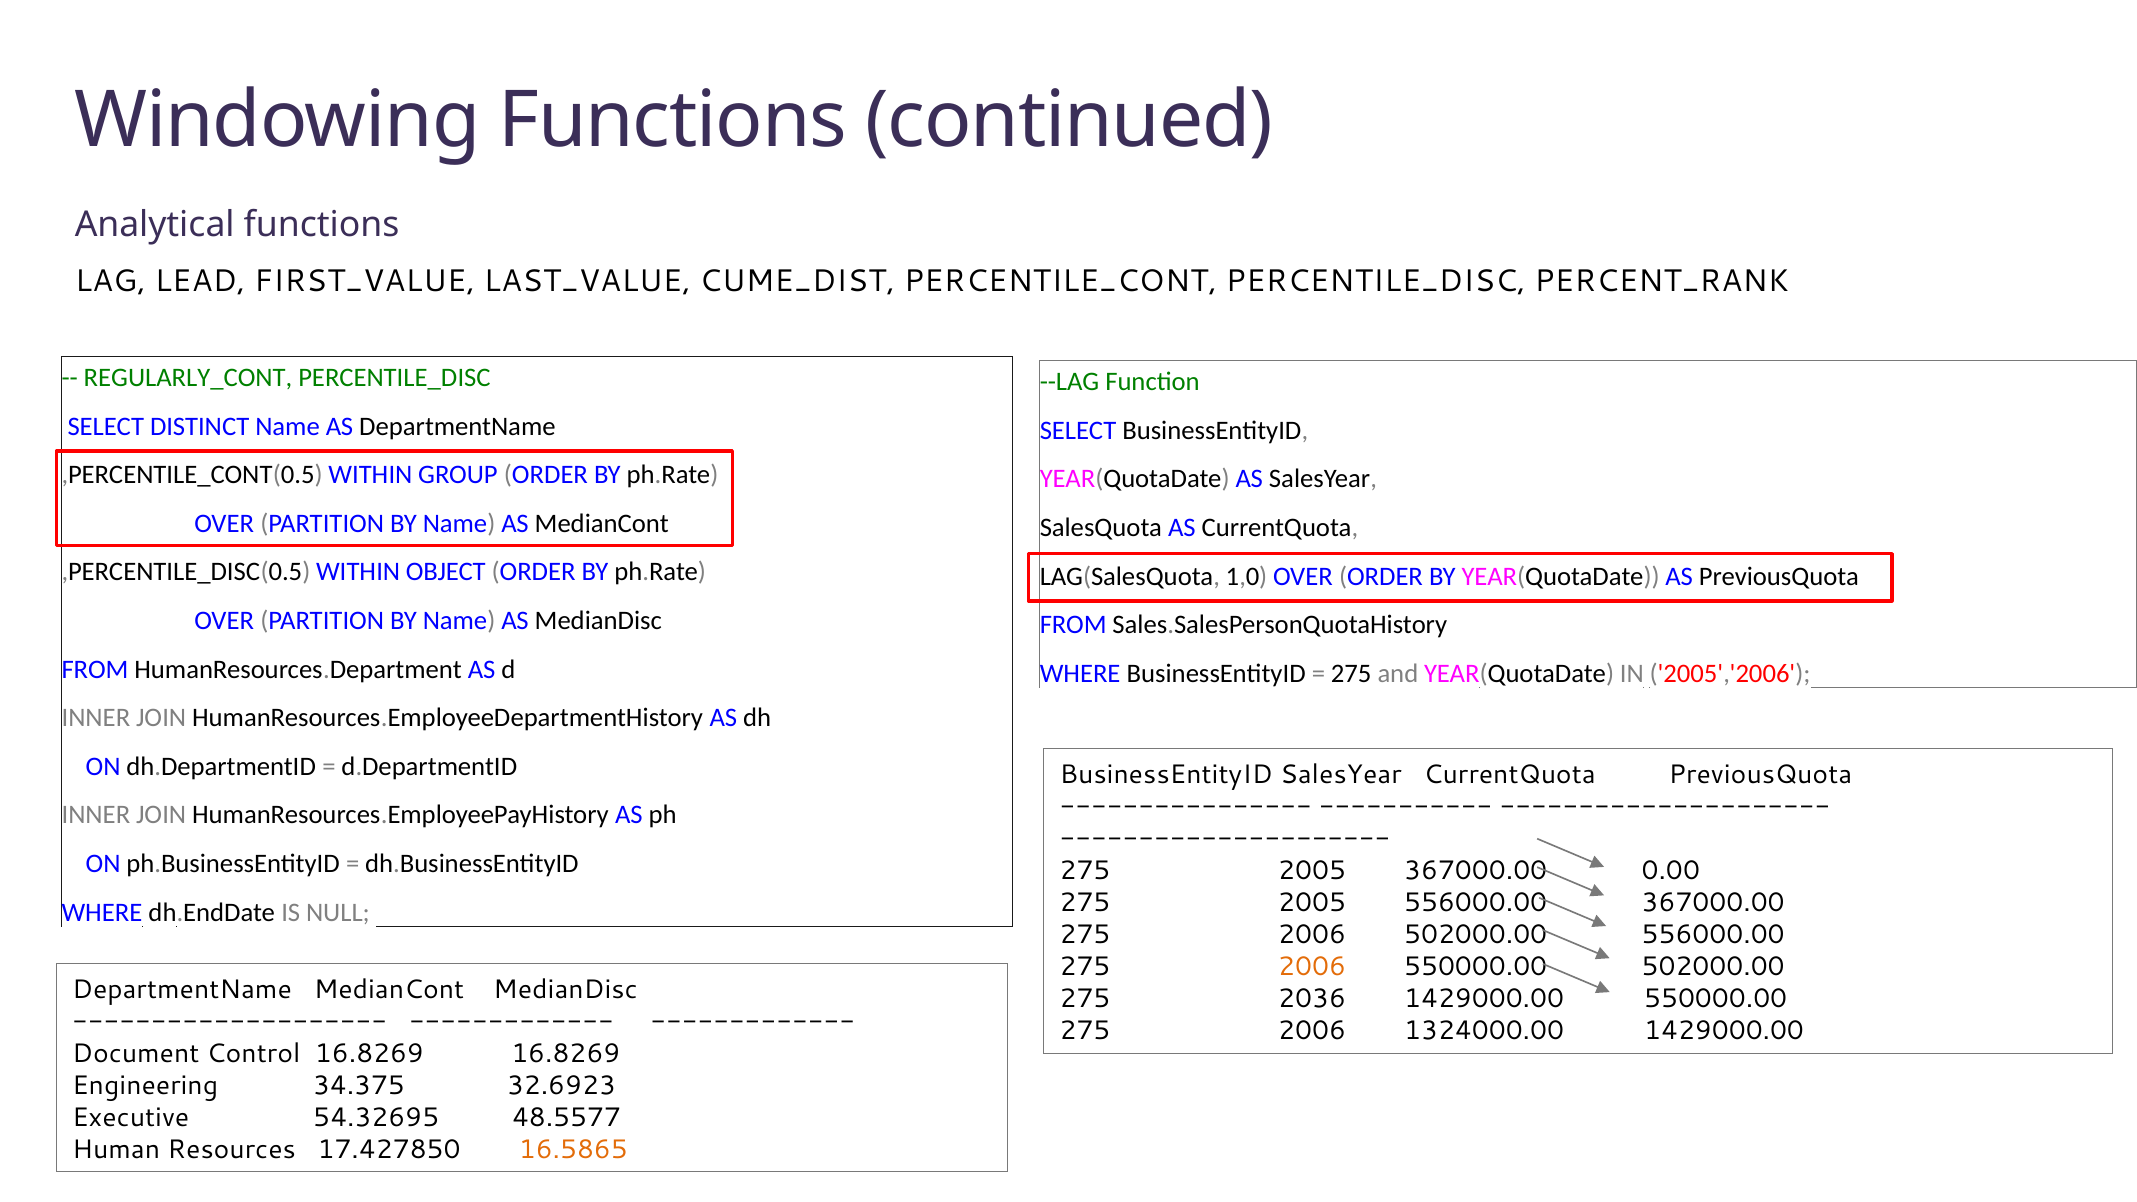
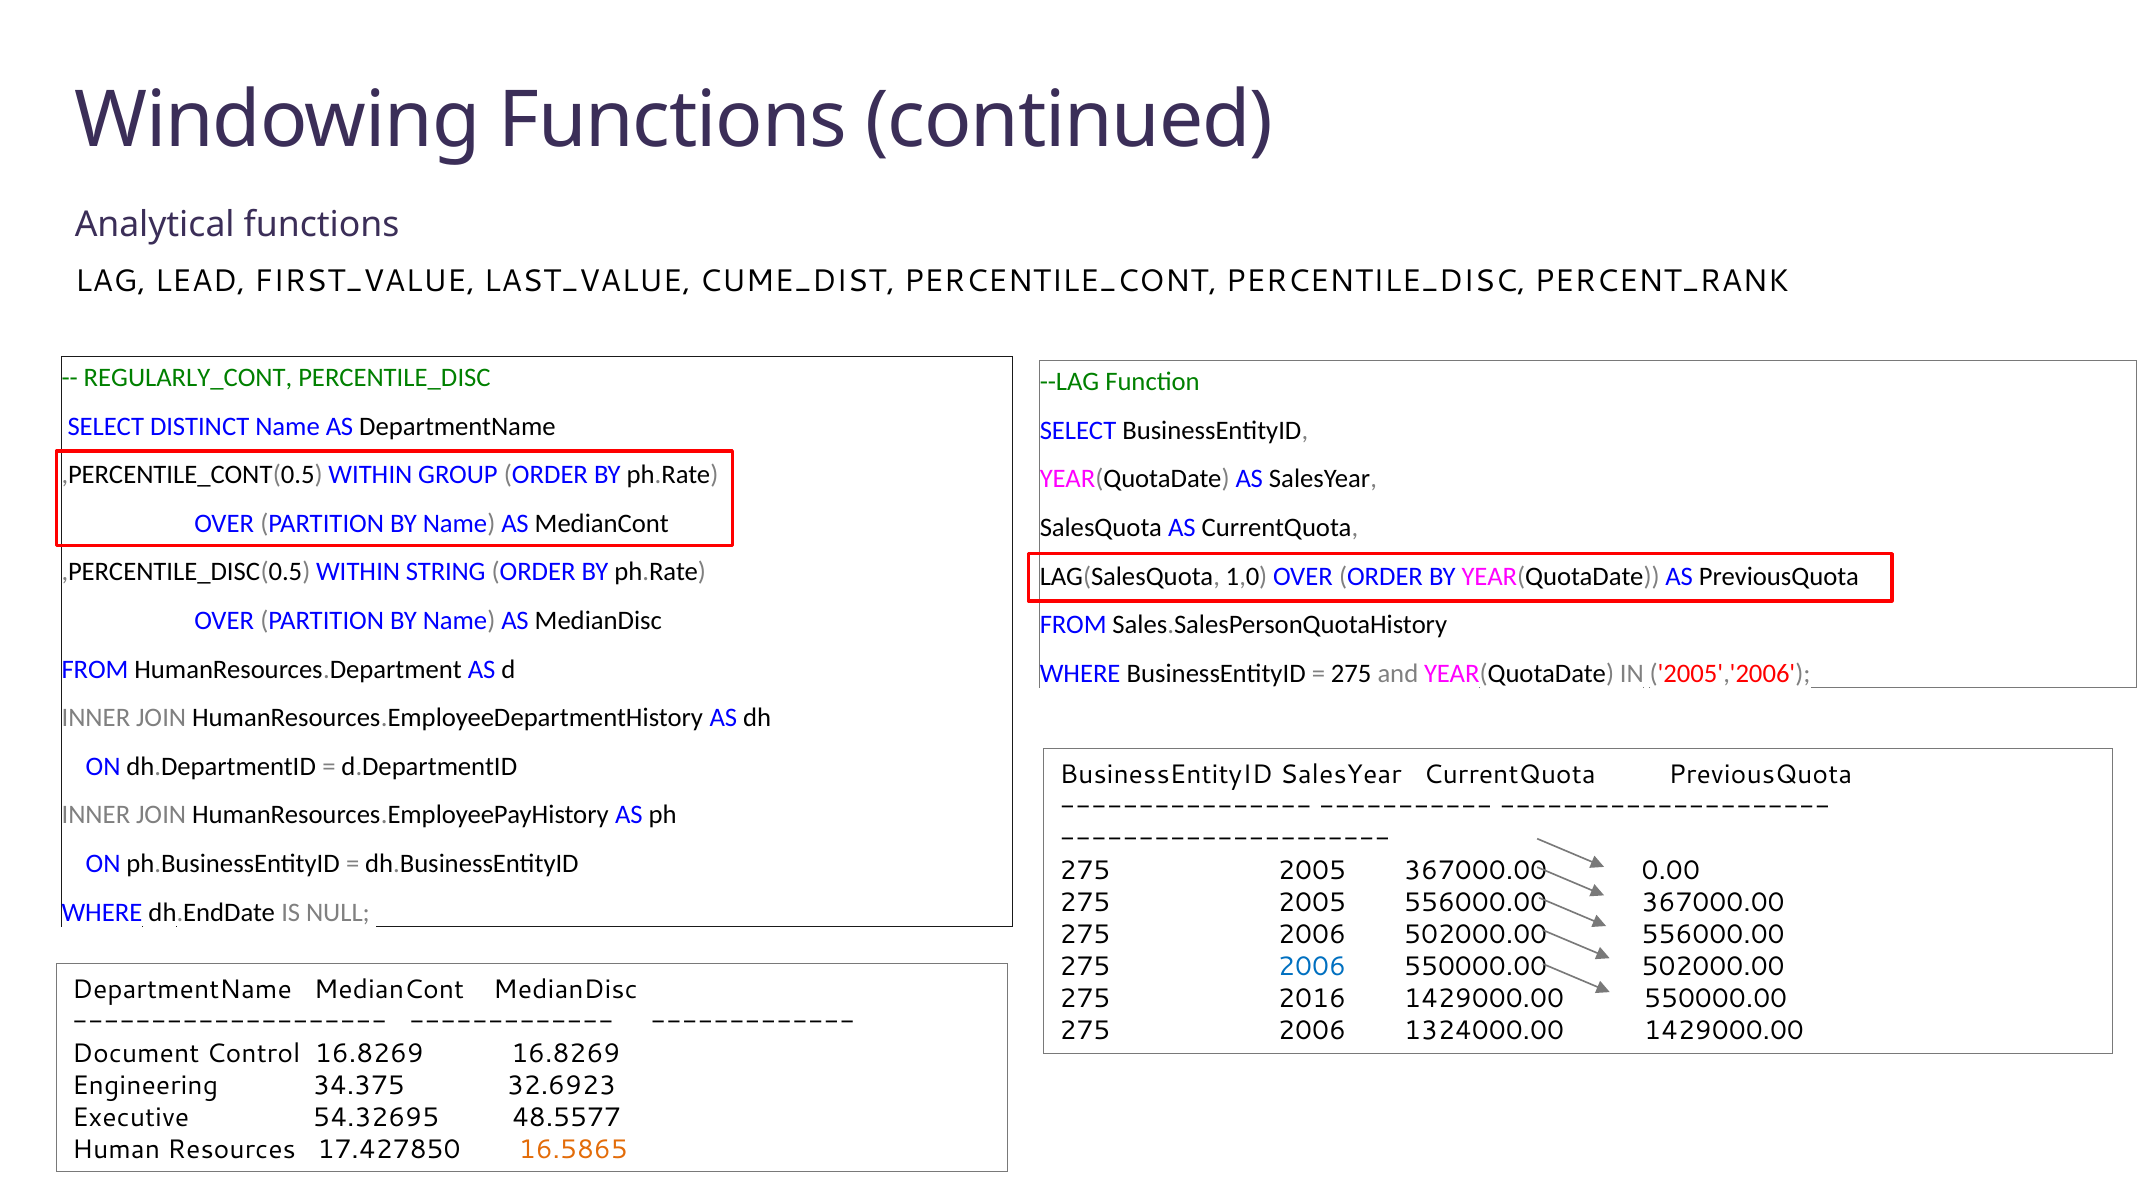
OBJECT: OBJECT -> STRING
2006 at (1312, 967) colour: orange -> blue
2036: 2036 -> 2016
